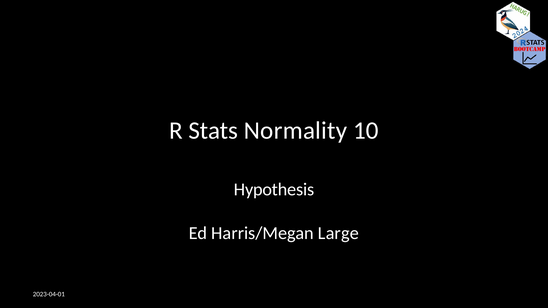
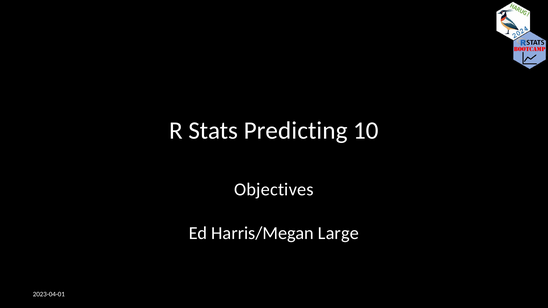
Normality: Normality -> Predicting
Hypothesis: Hypothesis -> Objectives
